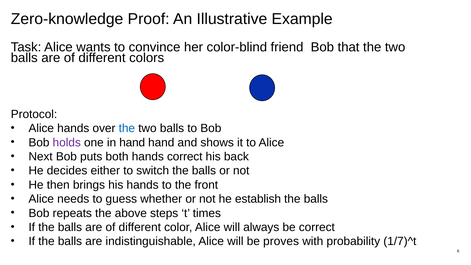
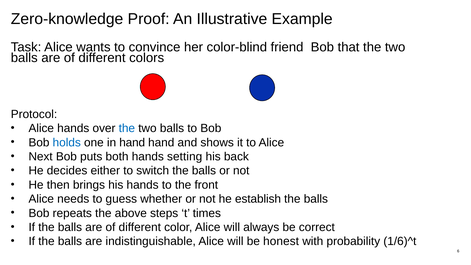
holds colour: purple -> blue
hands correct: correct -> setting
proves: proves -> honest
1/7)^t: 1/7)^t -> 1/6)^t
